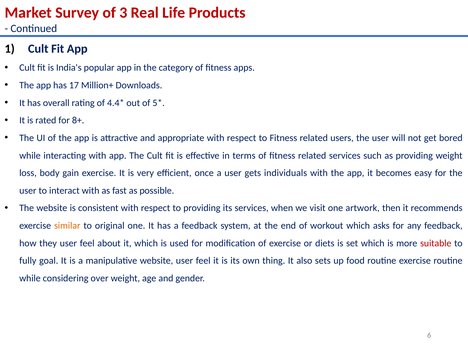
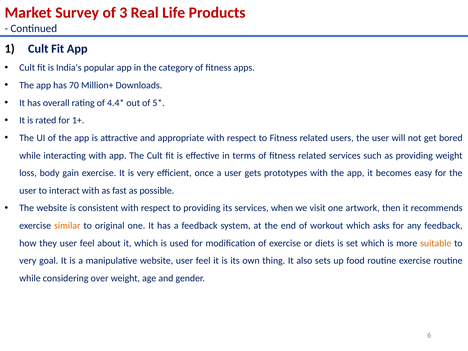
17: 17 -> 70
8+: 8+ -> 1+
individuals: individuals -> prototypes
suitable colour: red -> orange
fully at (28, 261): fully -> very
